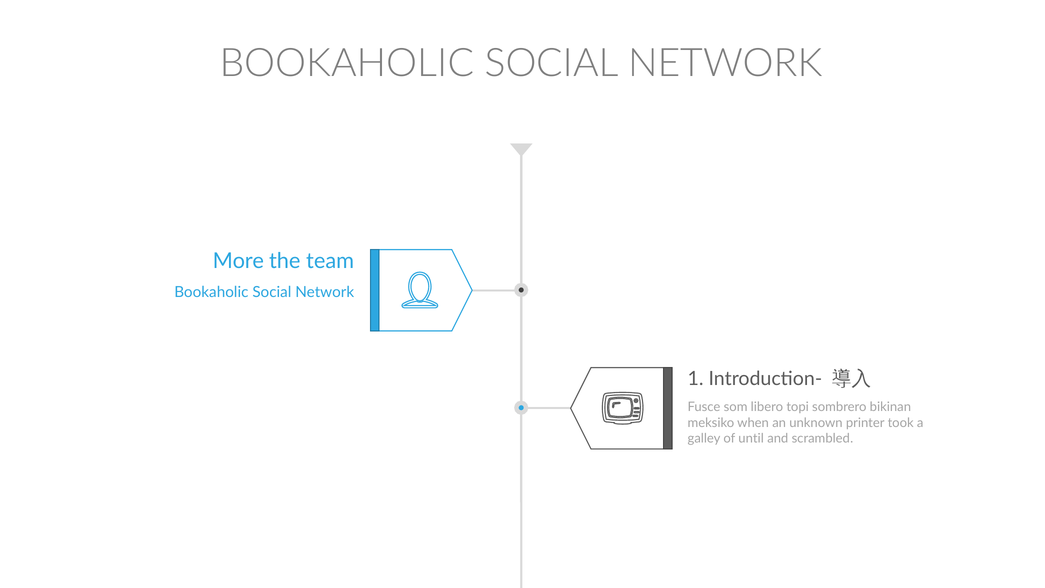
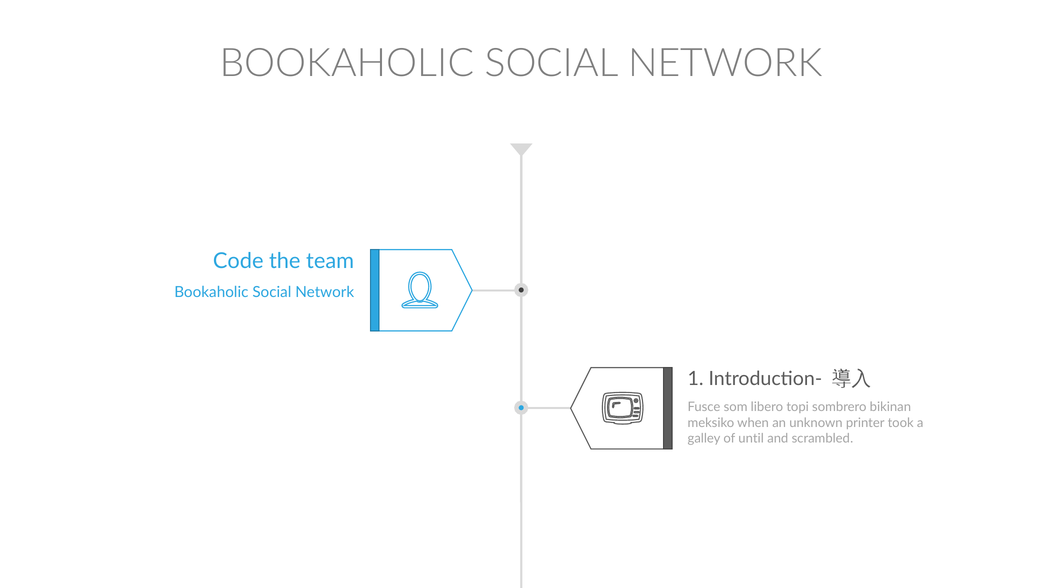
More: More -> Code
